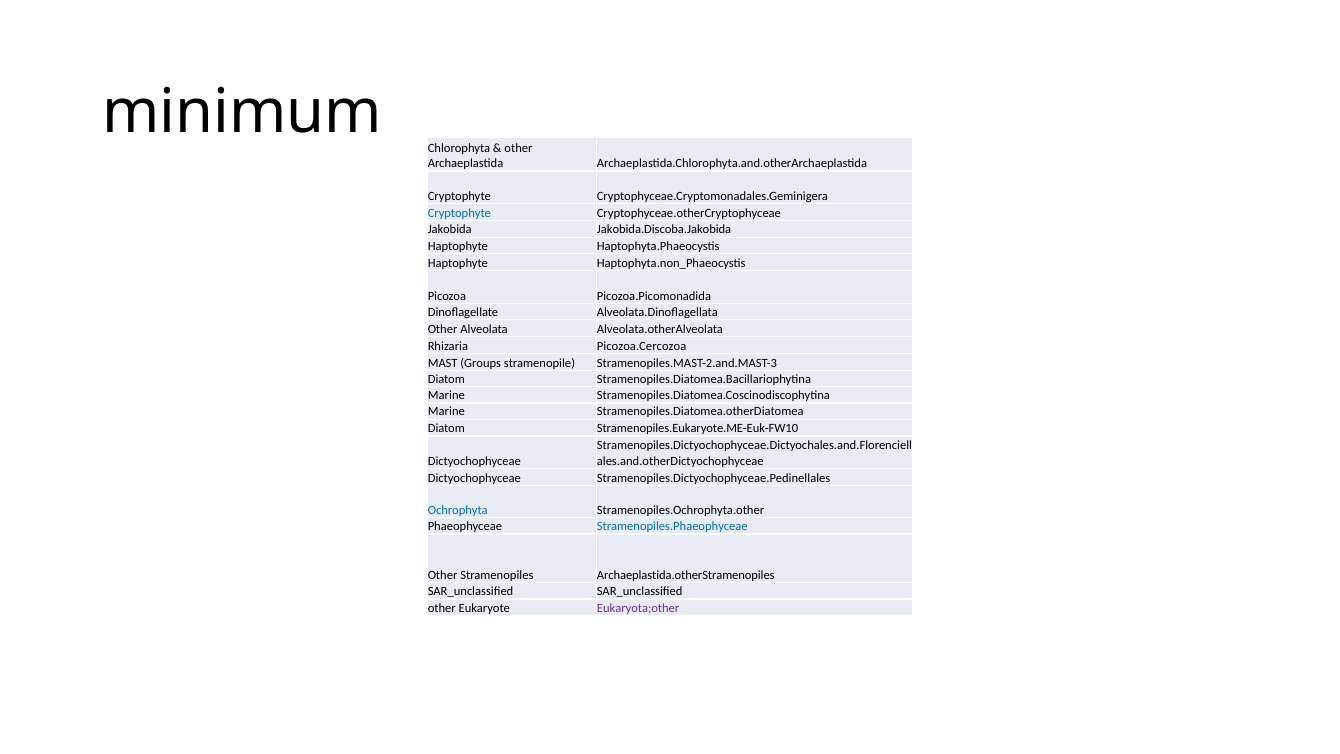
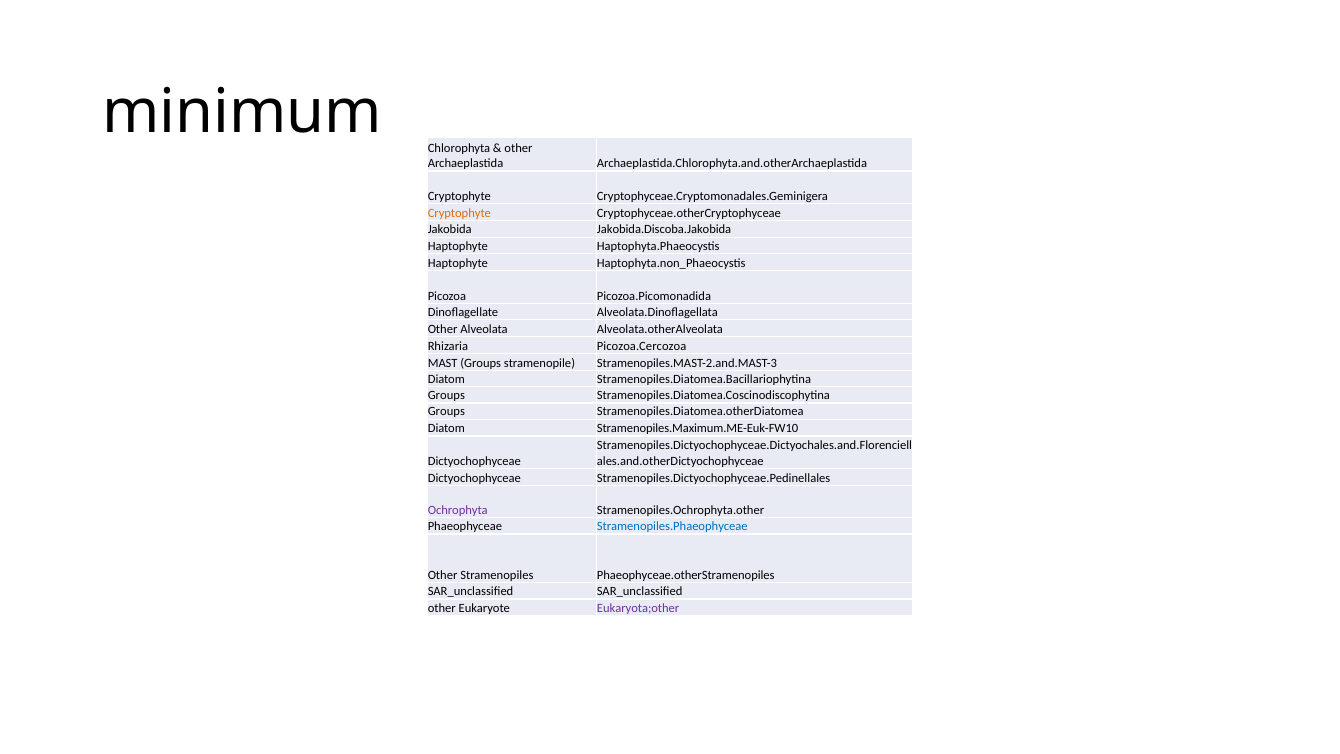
Cryptophyte at (459, 213) colour: blue -> orange
Marine at (446, 395): Marine -> Groups
Marine at (446, 411): Marine -> Groups
Stramenopiles.Eukaryote.ME-Euk-FW10: Stramenopiles.Eukaryote.ME-Euk-FW10 -> Stramenopiles.Maximum.ME-Euk-FW10
Ochrophyta colour: blue -> purple
Archaeplastida.otherStramenopiles: Archaeplastida.otherStramenopiles -> Phaeophyceae.otherStramenopiles
